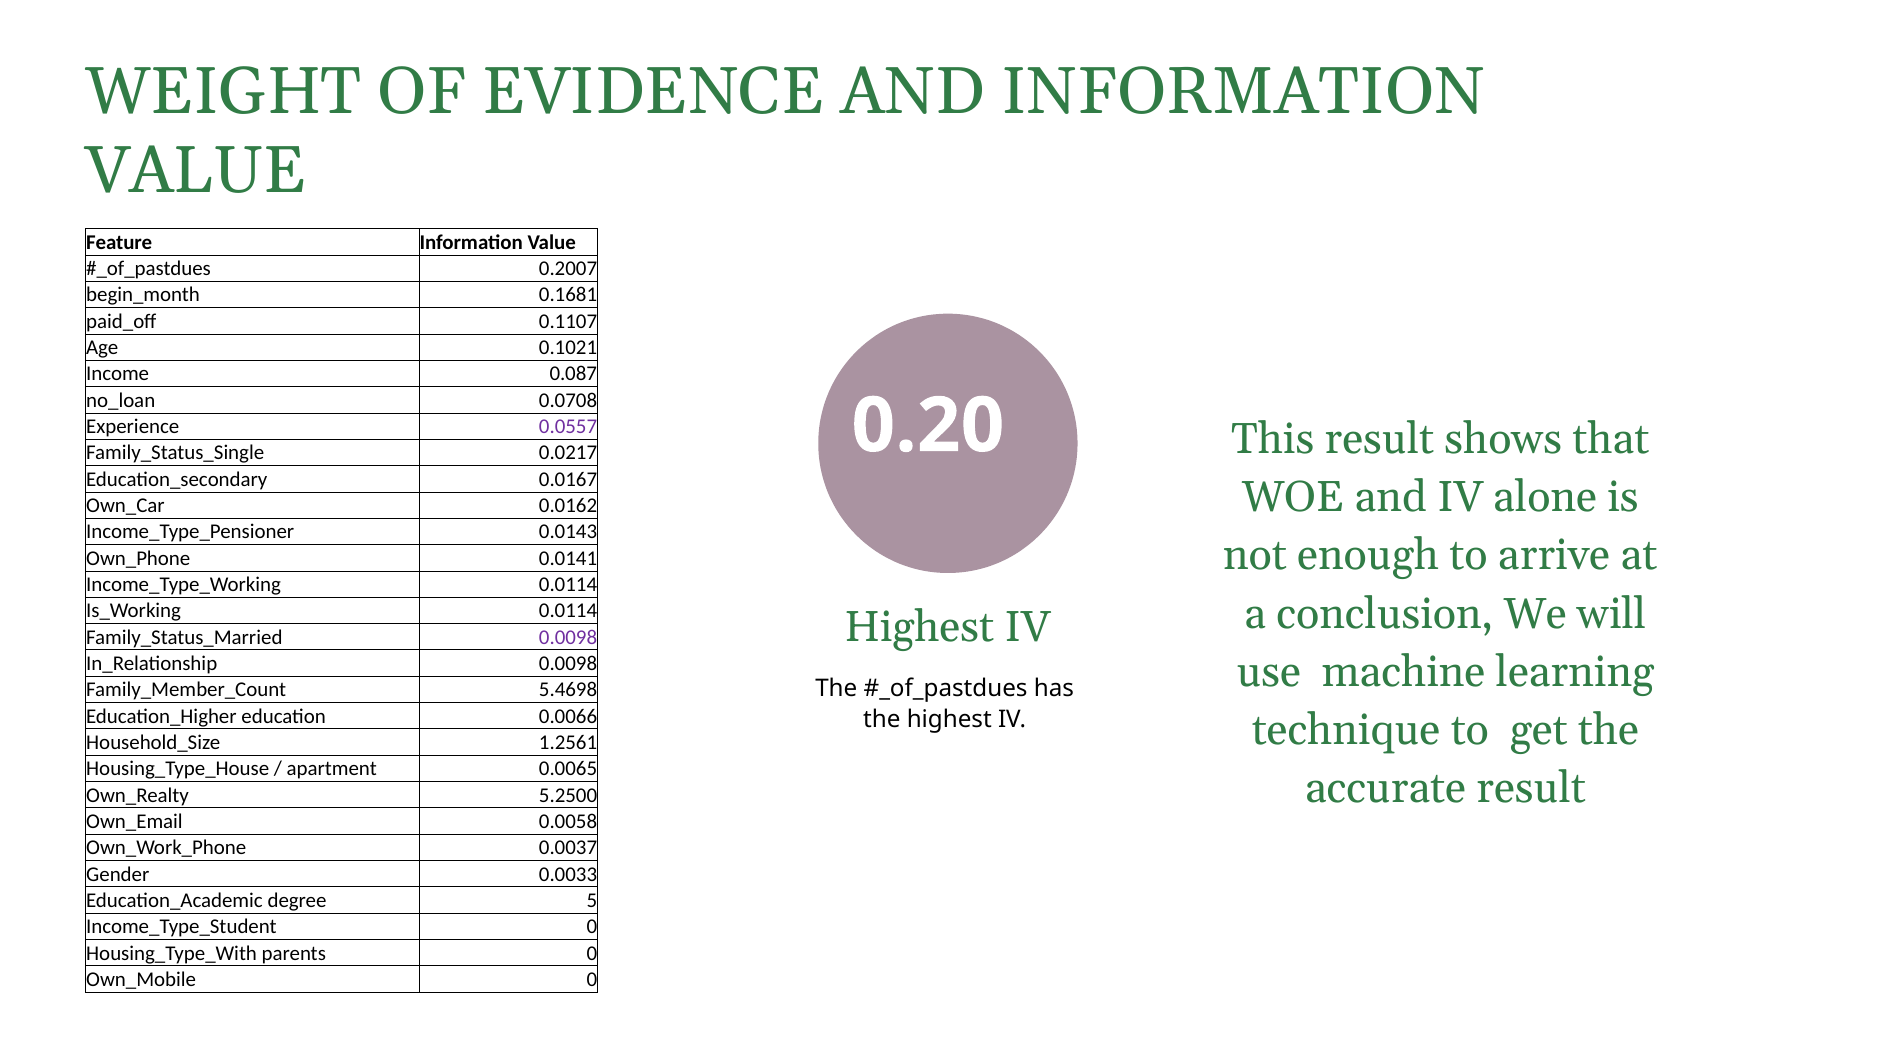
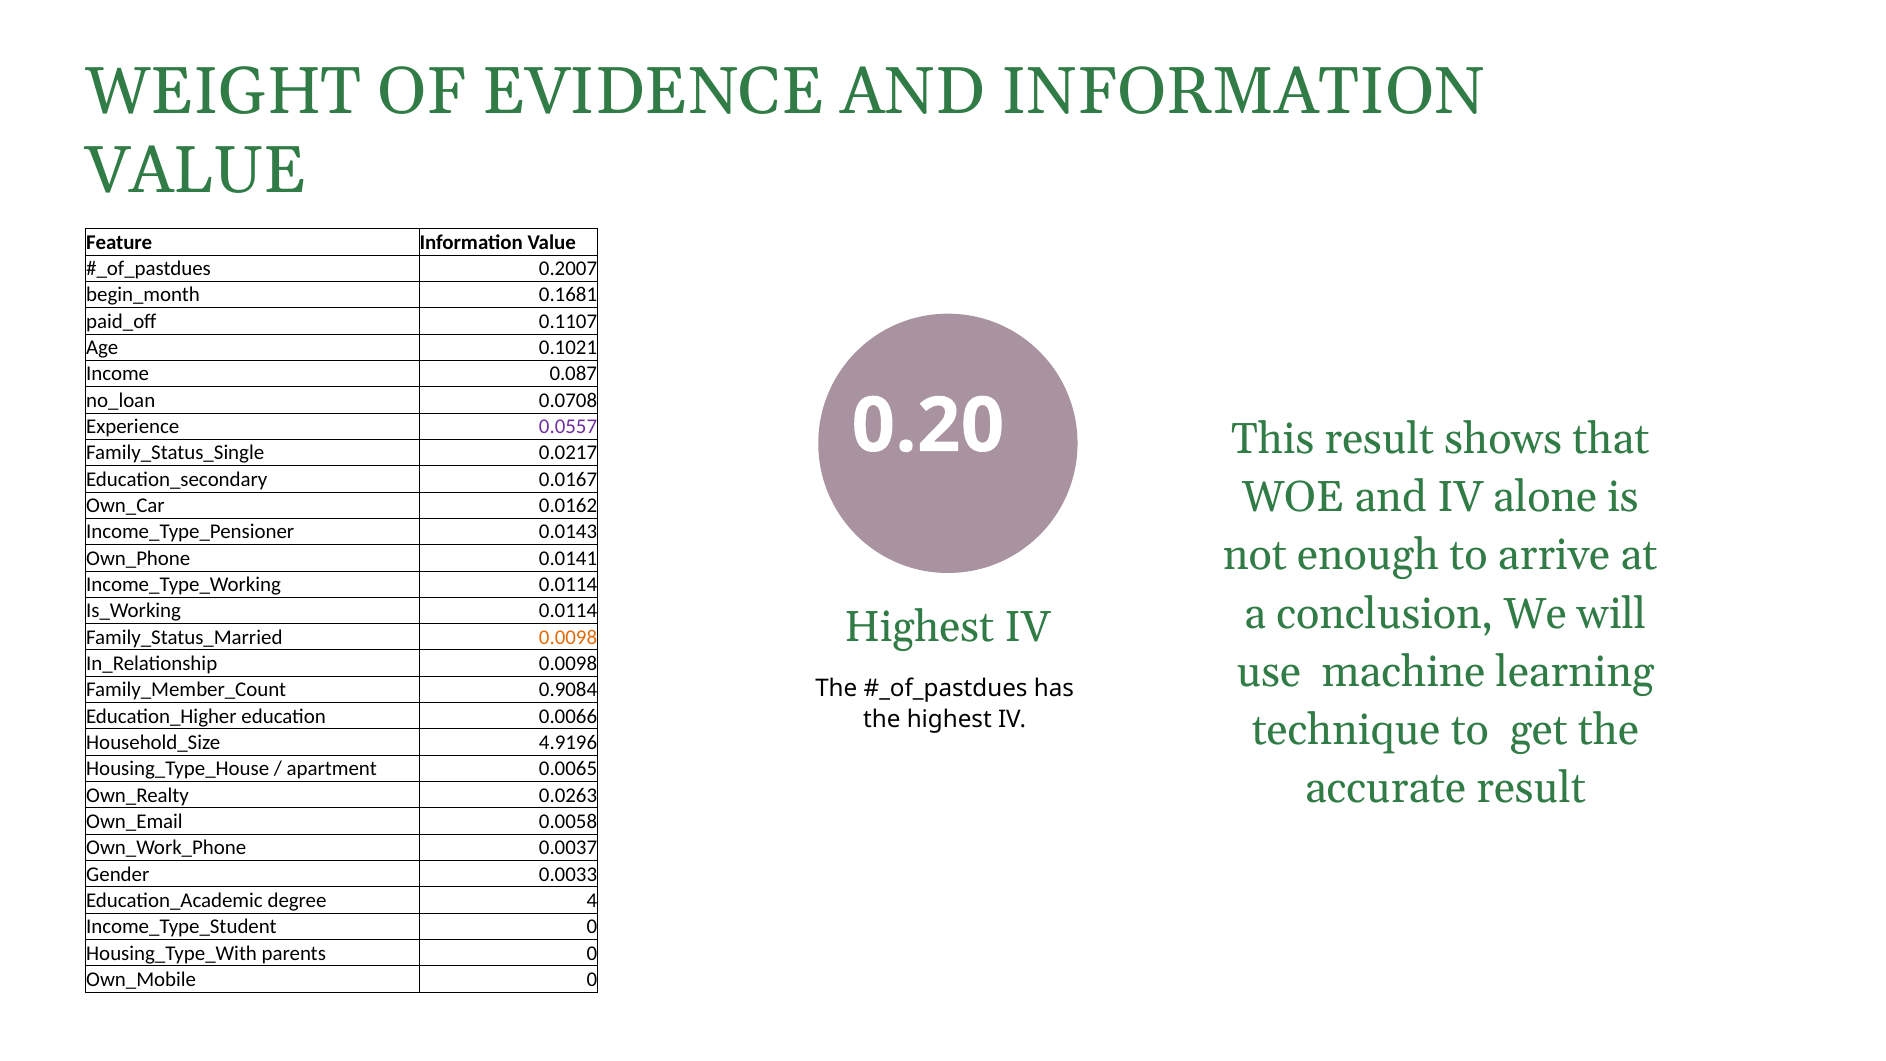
0.0098 at (568, 637) colour: purple -> orange
5.4698: 5.4698 -> 0.9084
1.2561: 1.2561 -> 4.9196
5.2500: 5.2500 -> 0.0263
5: 5 -> 4
